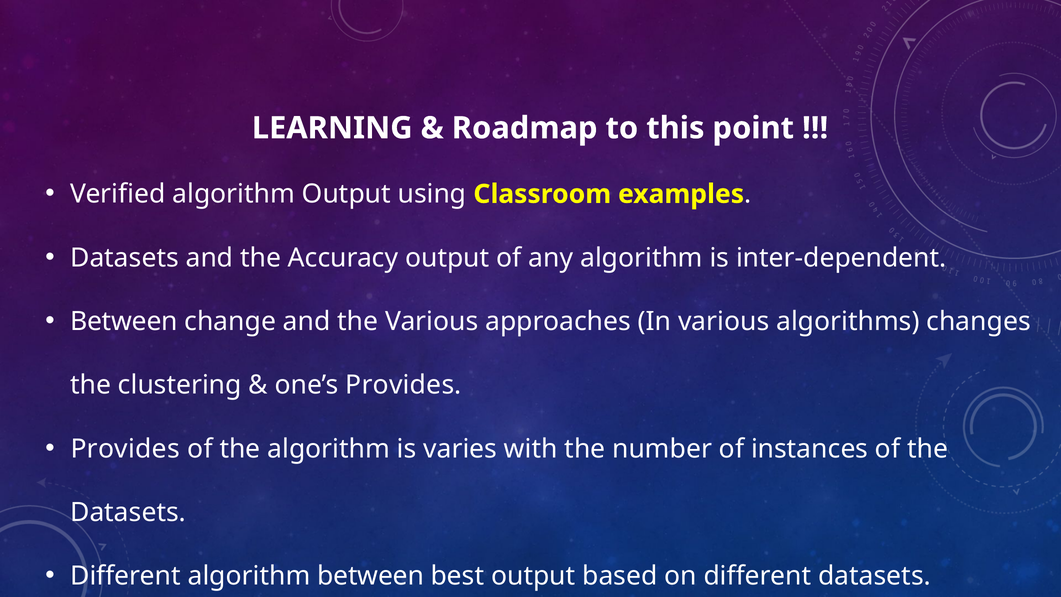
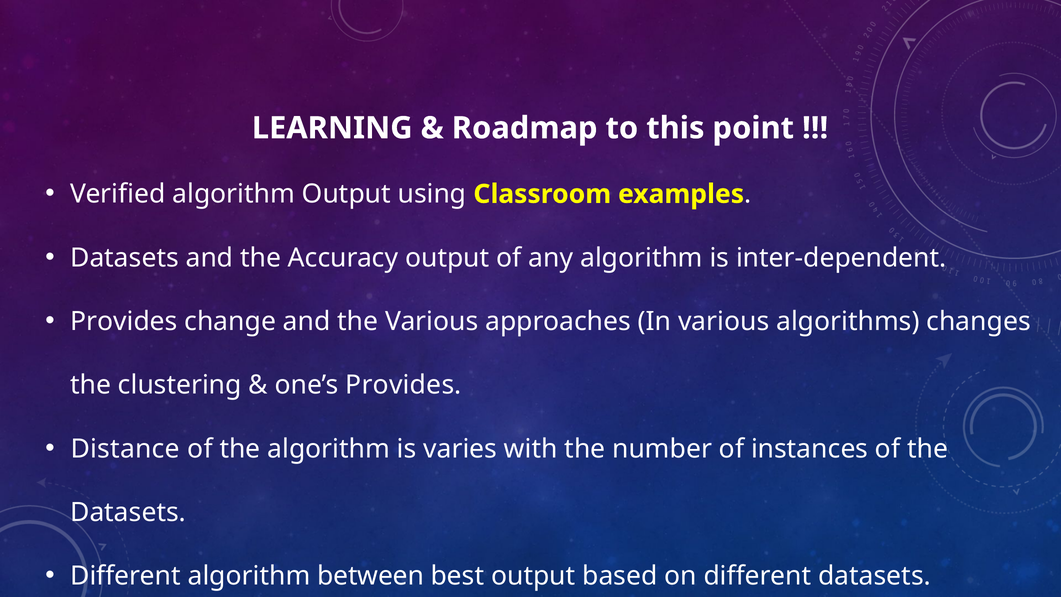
Between at (124, 321): Between -> Provides
Provides at (125, 449): Provides -> Distance
